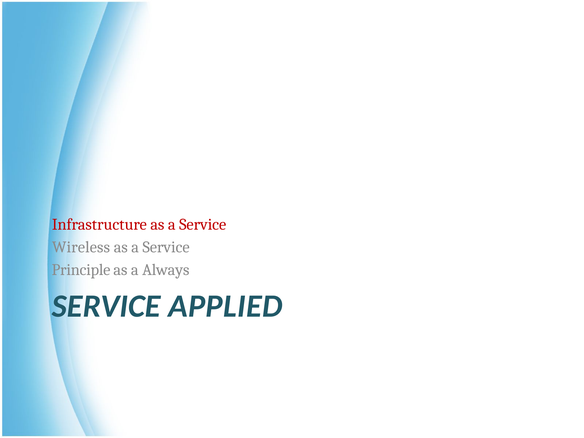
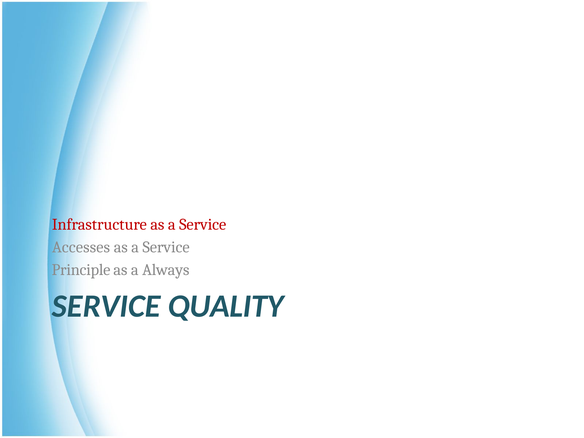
Wireless: Wireless -> Accesses
APPLIED: APPLIED -> QUALITY
